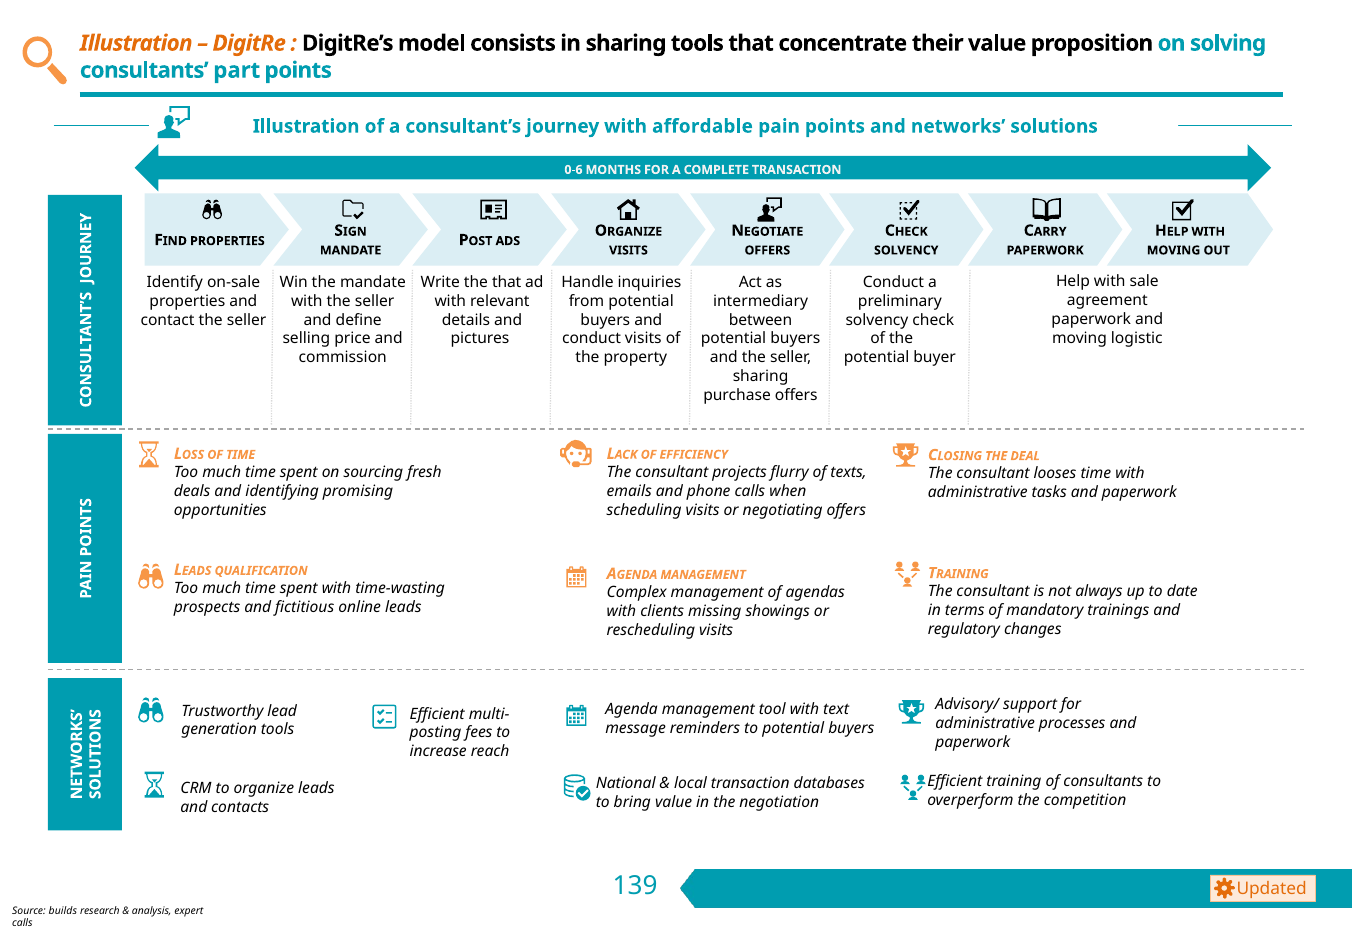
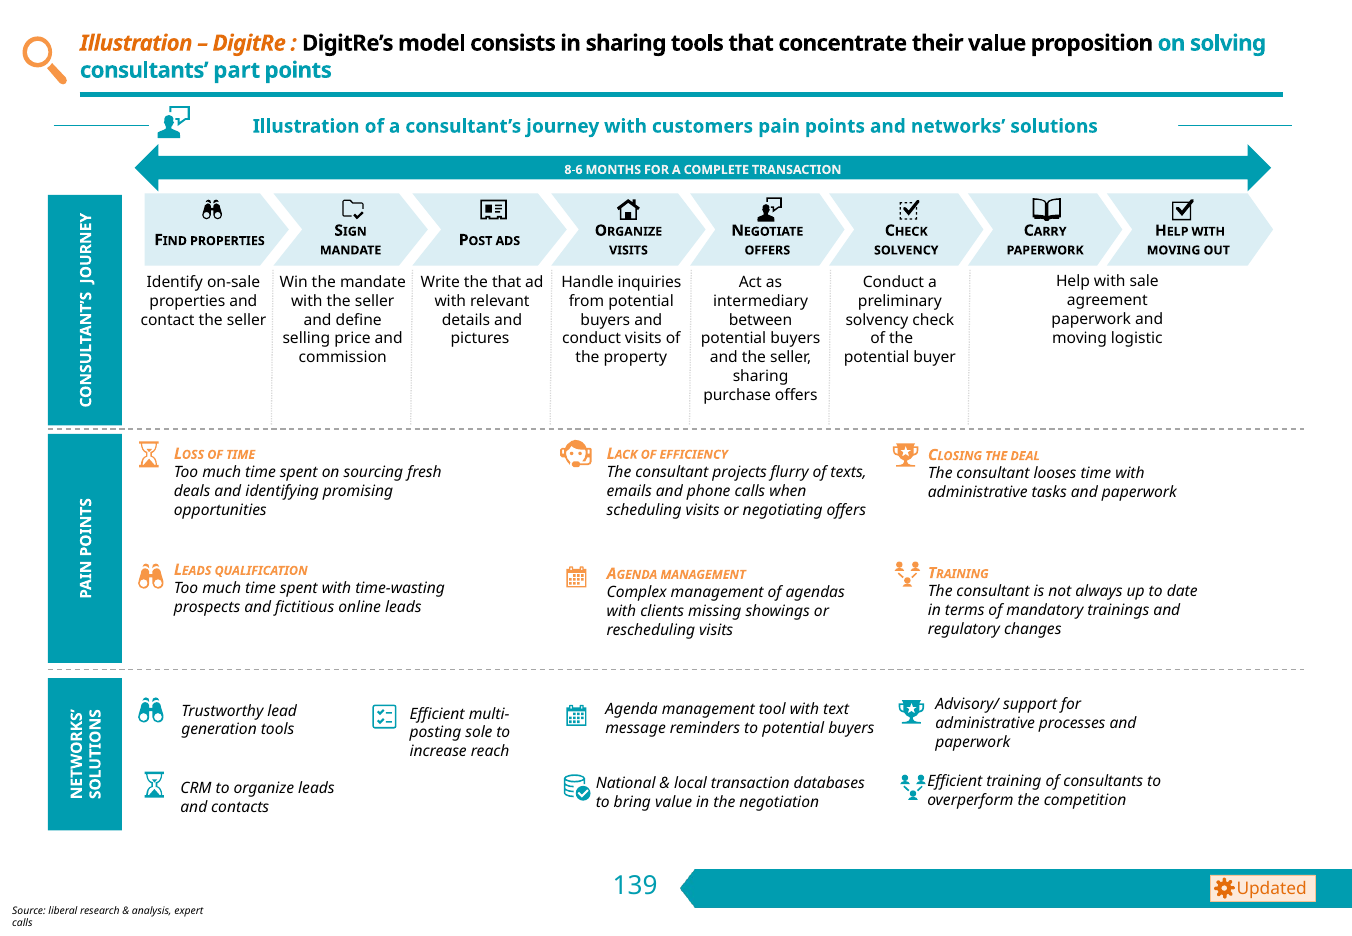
affordable: affordable -> customers
0-6: 0-6 -> 8-6
fees: fees -> sole
builds: builds -> liberal
